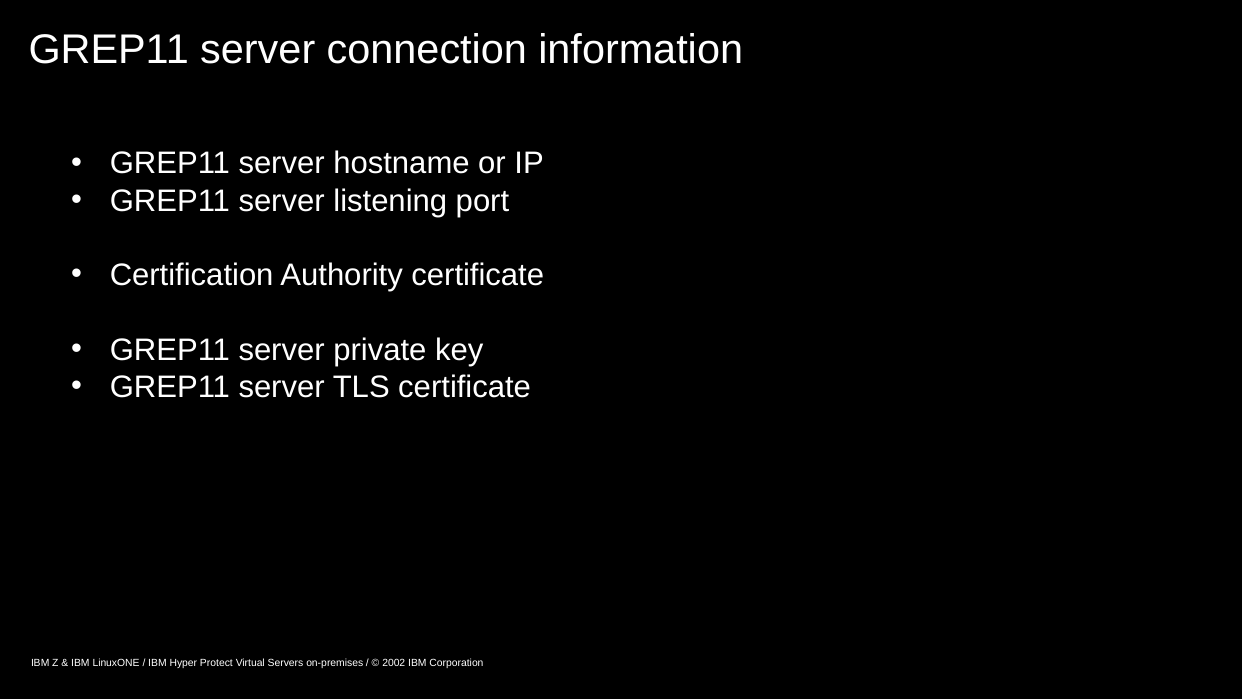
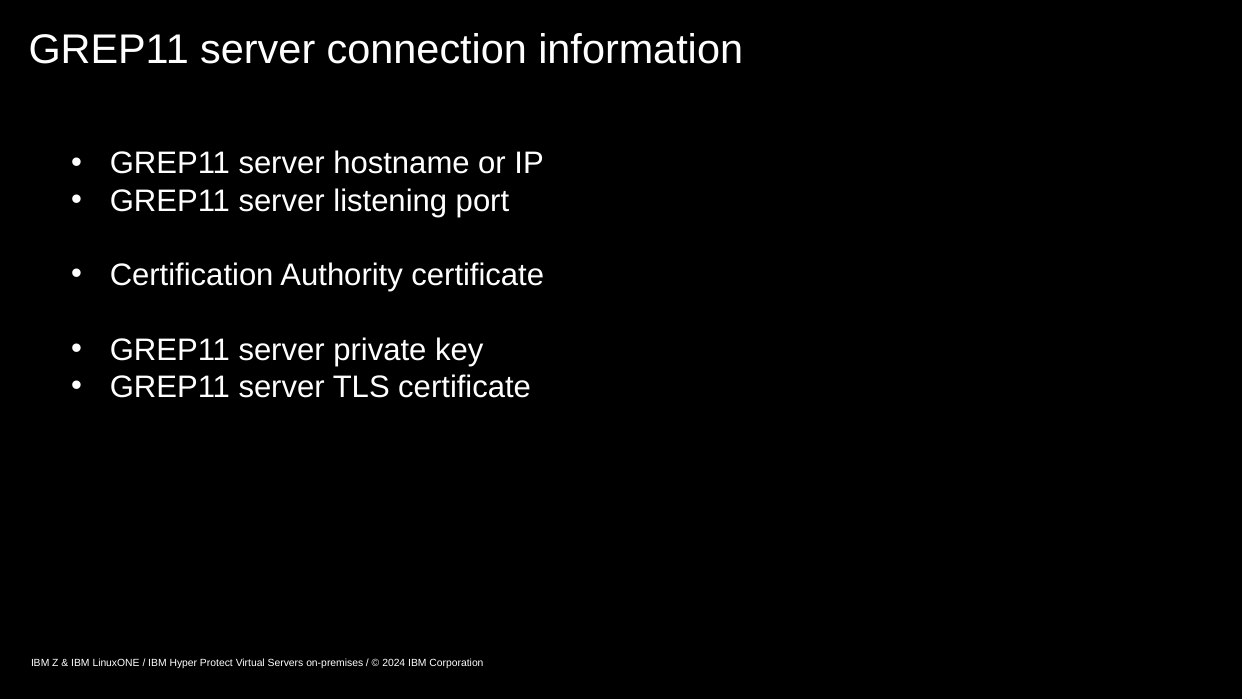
2002: 2002 -> 2024
